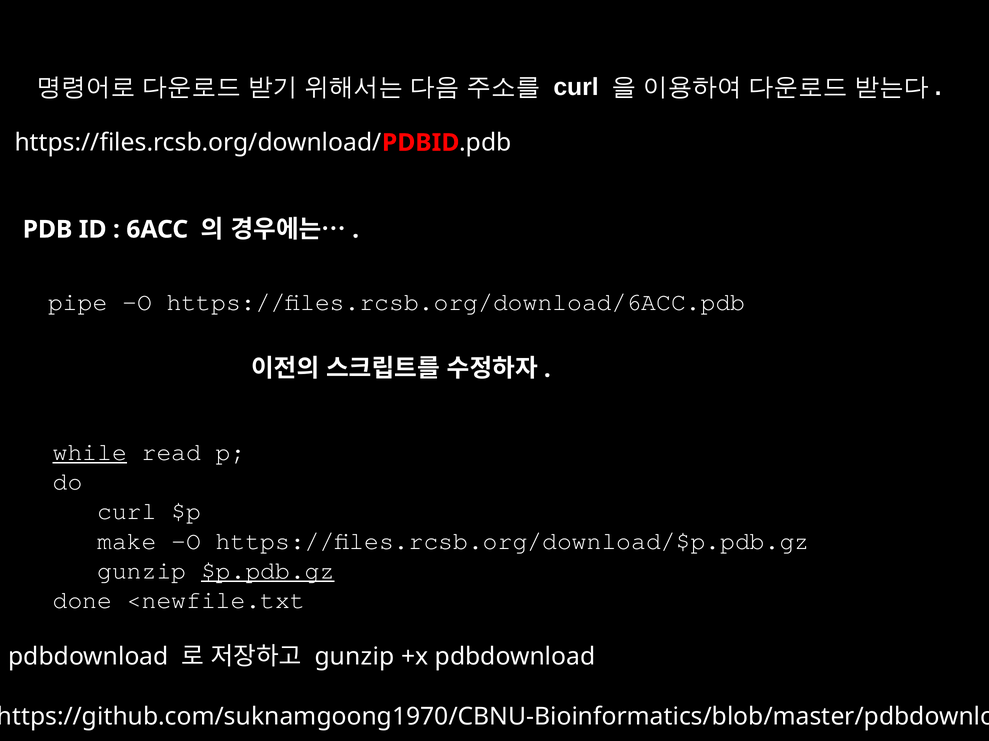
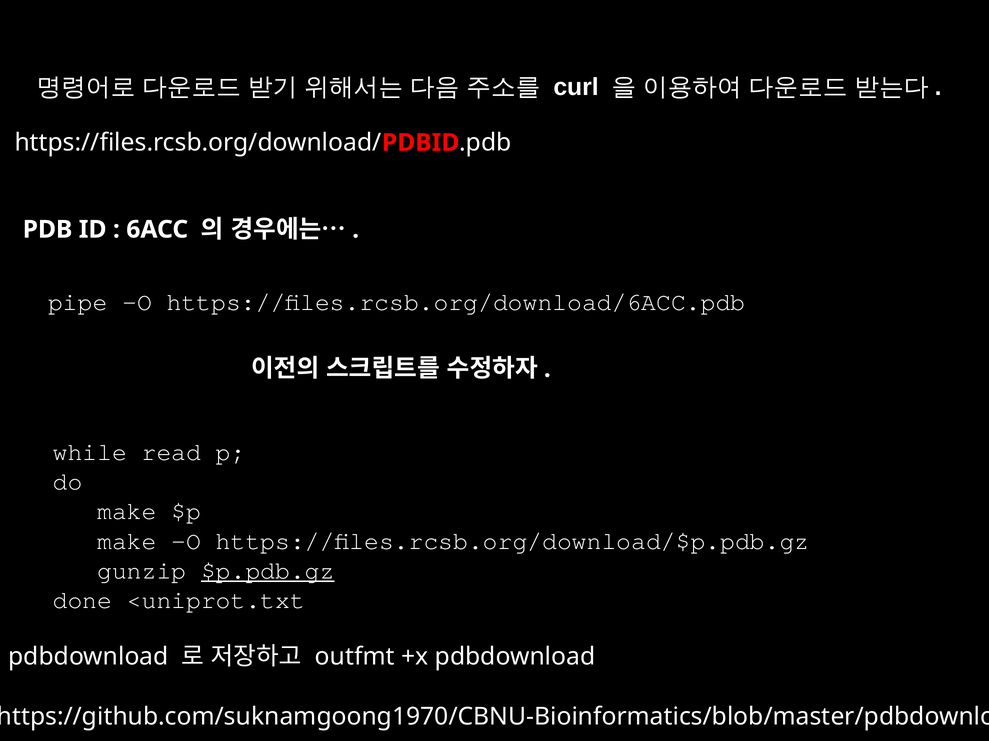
while underline: present -> none
curl at (127, 512): curl -> make
<newfile.txt: <newfile.txt -> <uniprot.txt
gunzip at (355, 657): gunzip -> outfmt
